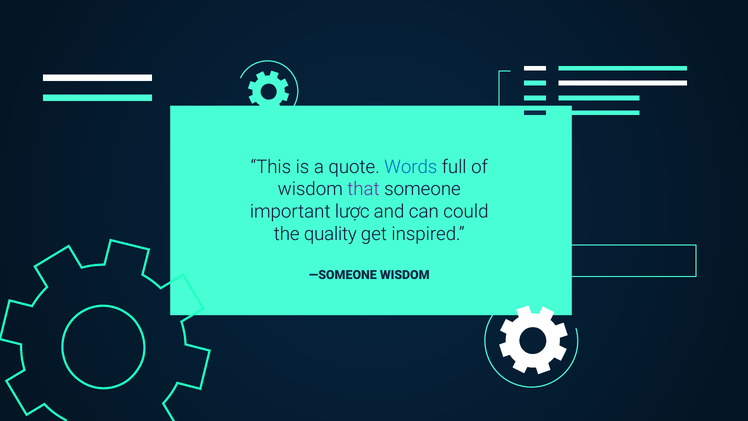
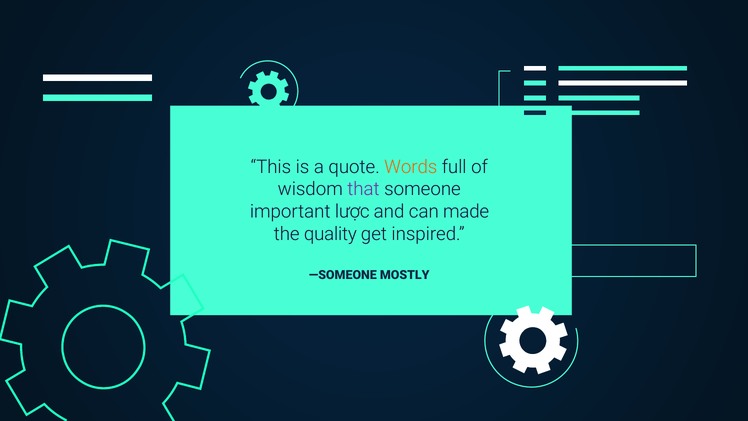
Words colour: blue -> orange
could: could -> made
—SOMEONE WISDOM: WISDOM -> MOSTLY
